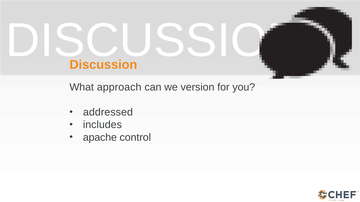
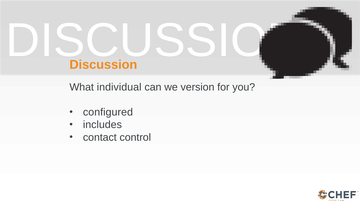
approach: approach -> individual
addressed: addressed -> configured
apache: apache -> contact
